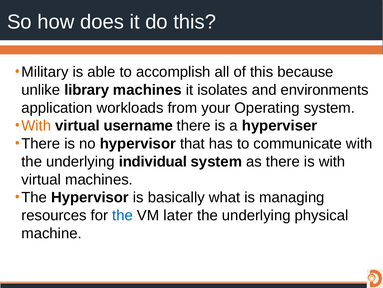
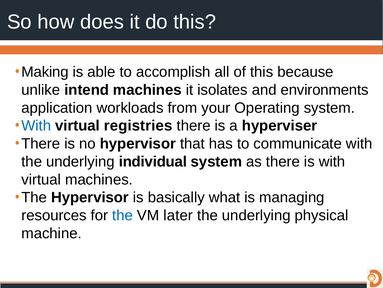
Military: Military -> Making
library: library -> intend
With at (36, 125) colour: orange -> blue
username: username -> registries
